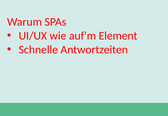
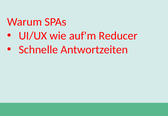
Element: Element -> Reducer
